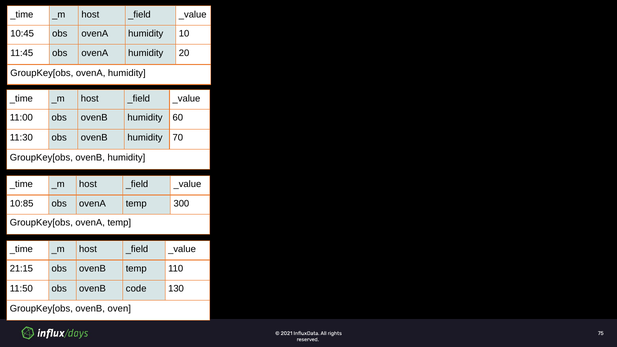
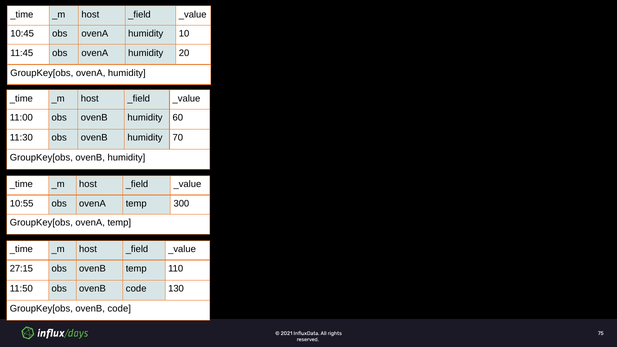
10:85: 10:85 -> 10:55
21:15: 21:15 -> 27:15
GroupKey[obs ovenB oven: oven -> code
